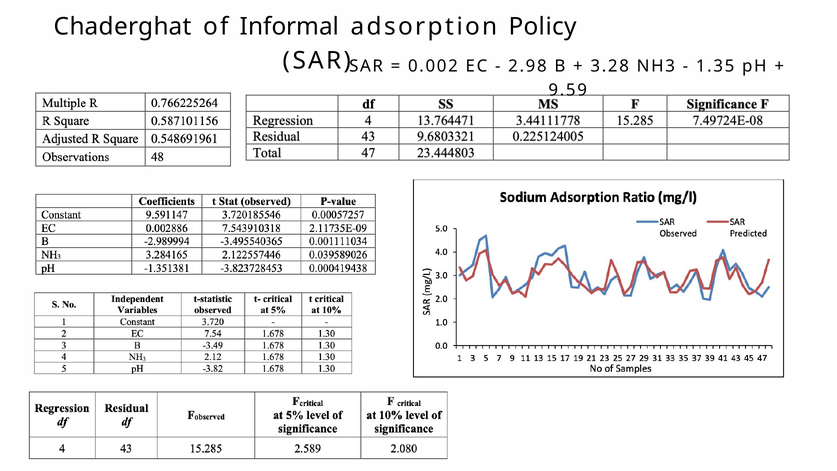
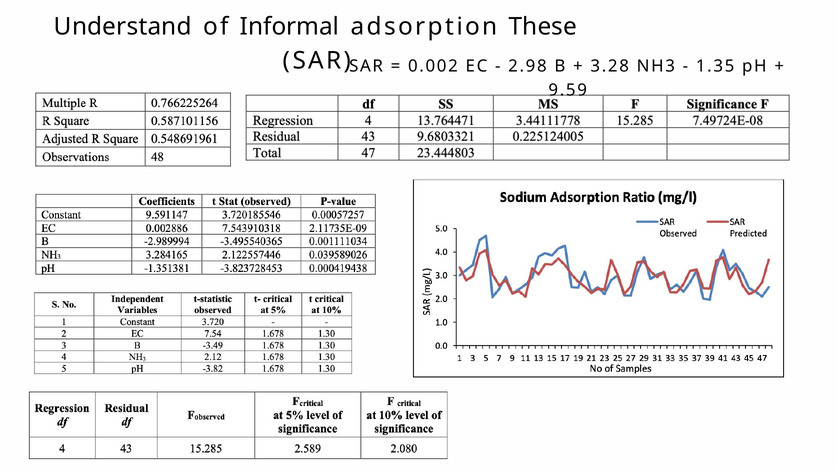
Chaderghat: Chaderghat -> Understand
Policy: Policy -> These
